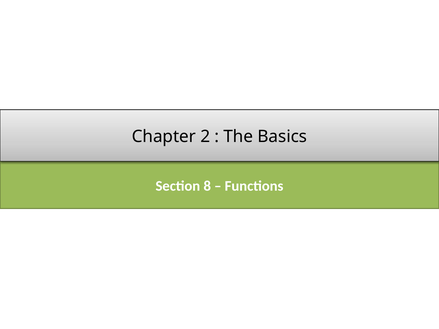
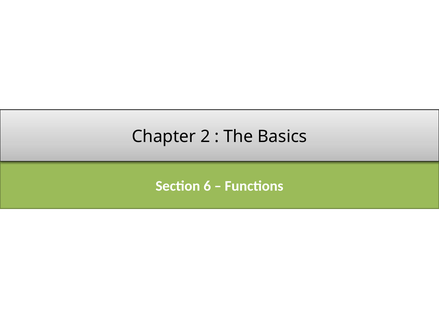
8: 8 -> 6
